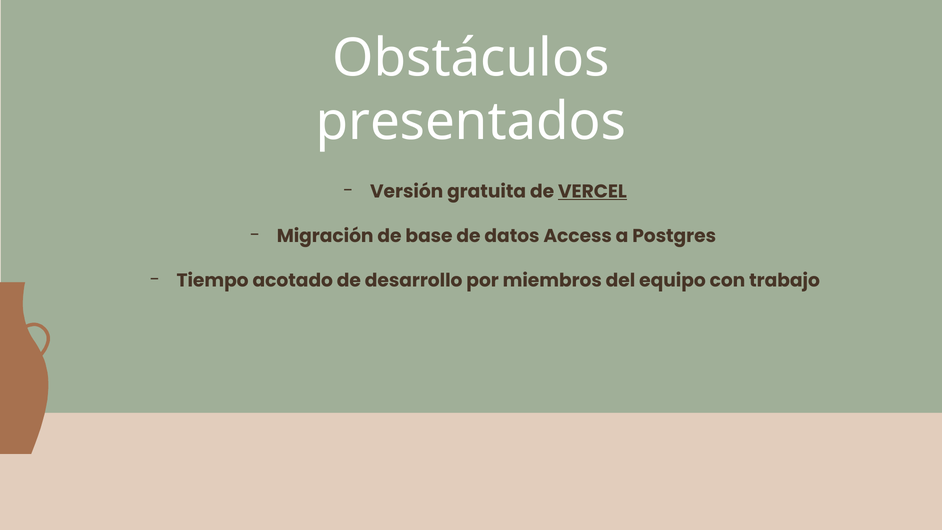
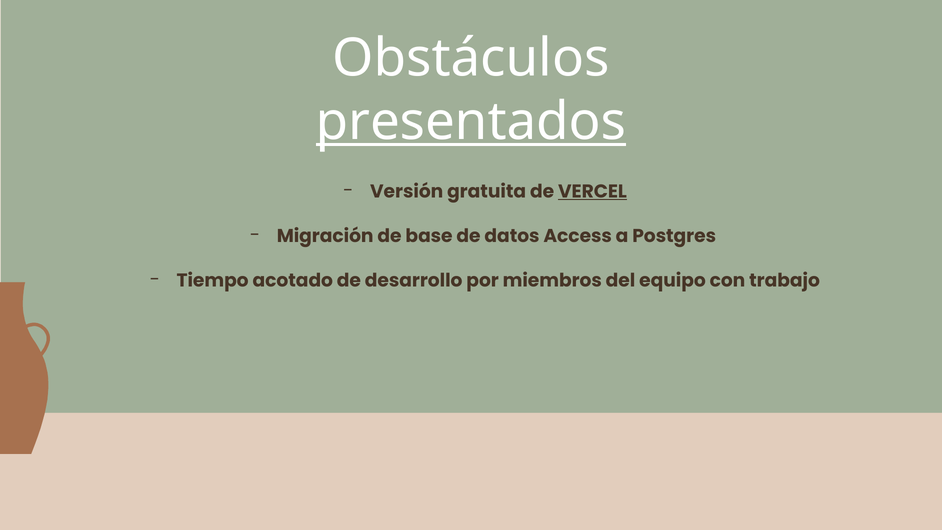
presentados underline: none -> present
